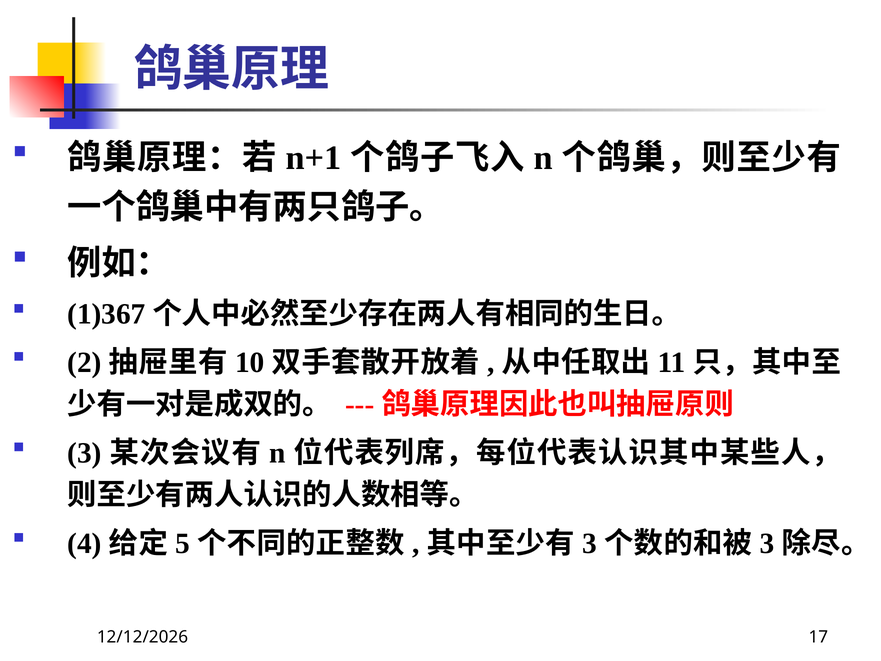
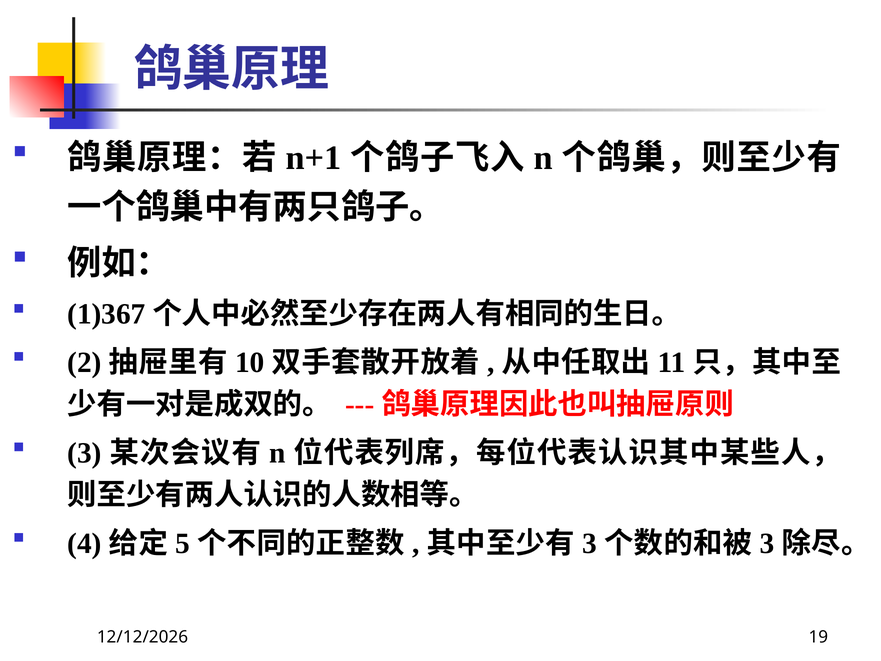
17: 17 -> 19
